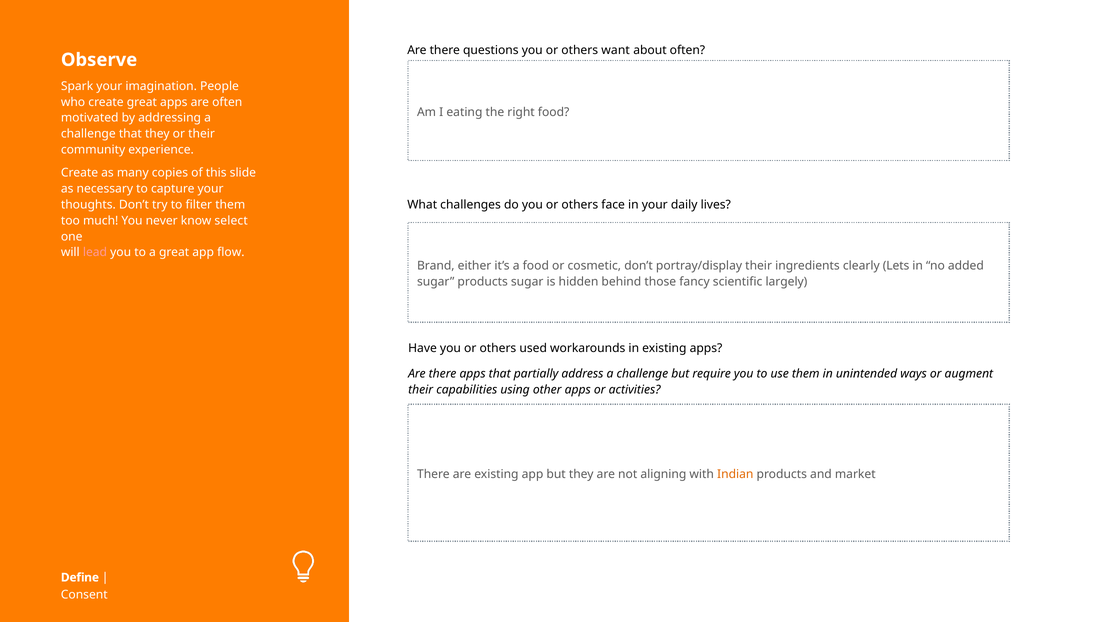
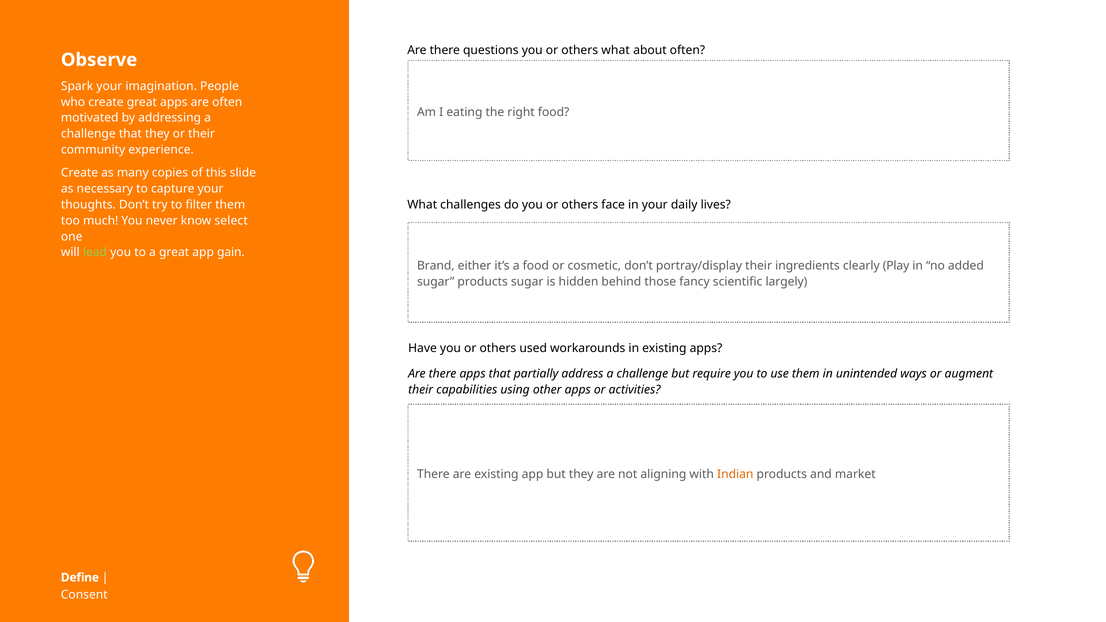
others want: want -> what
lead colour: pink -> light green
flow: flow -> gain
Lets: Lets -> Play
